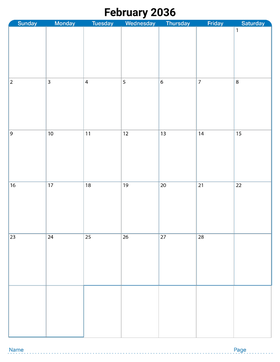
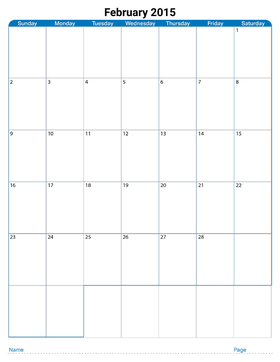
2036: 2036 -> 2015
